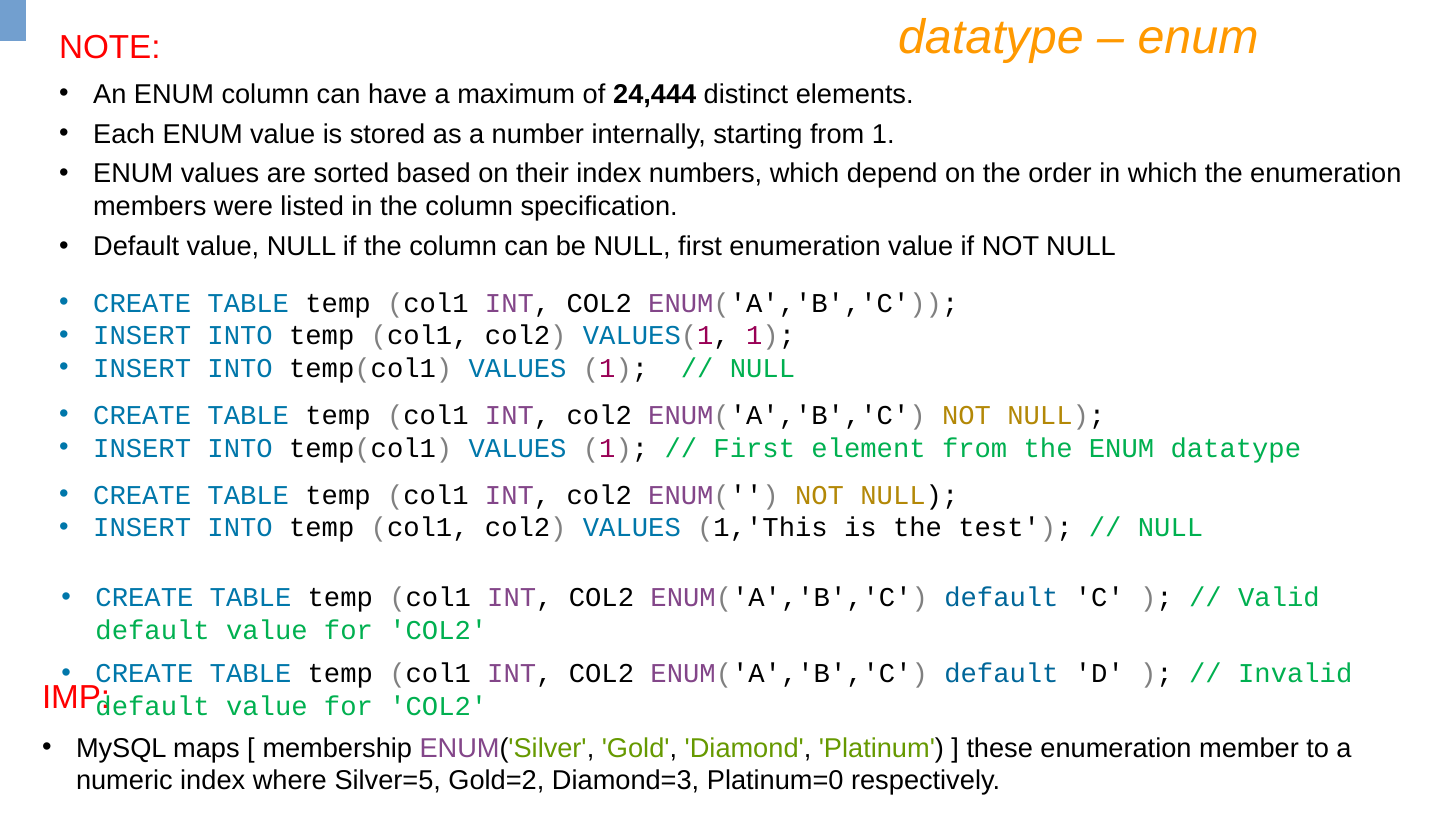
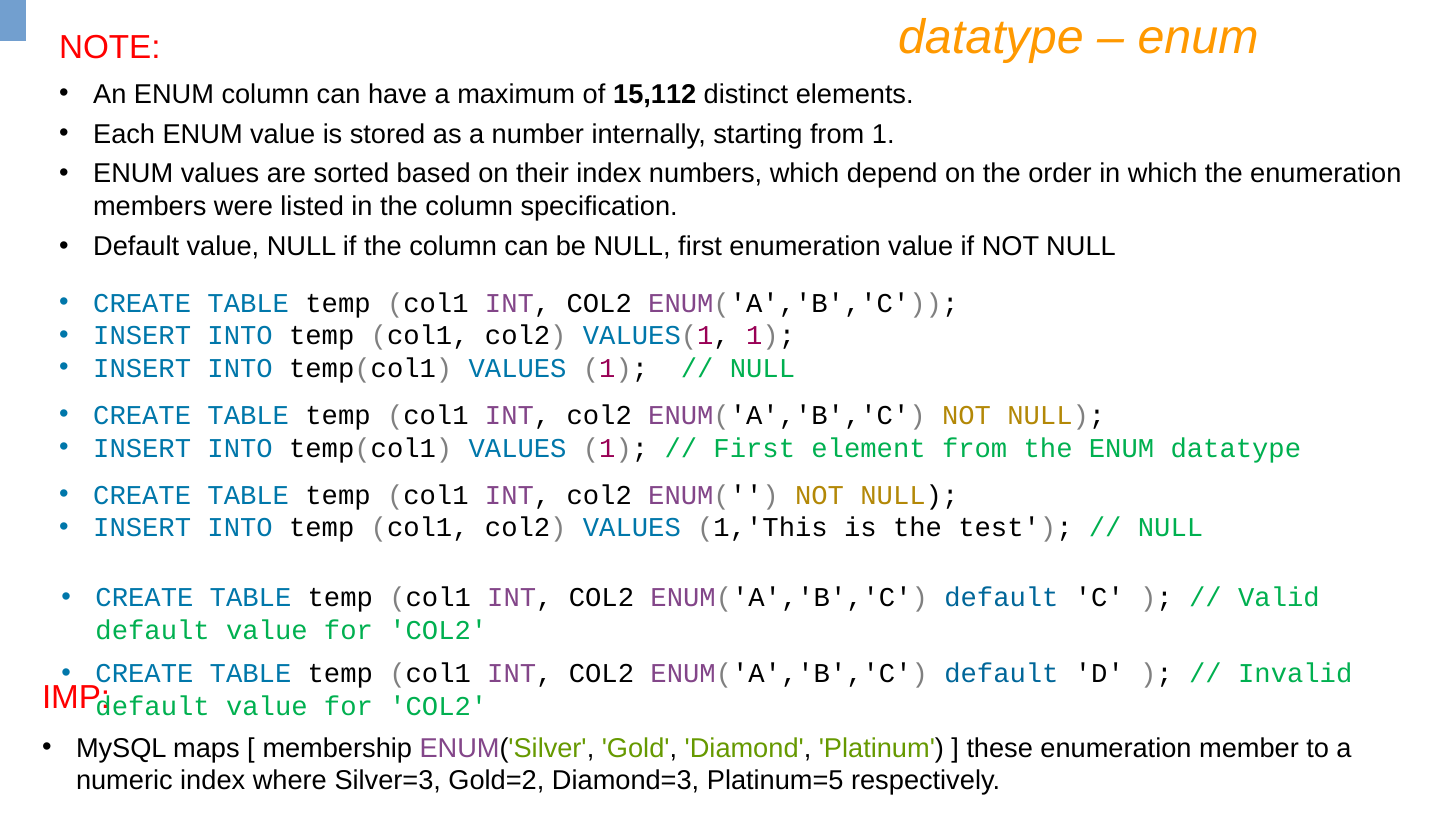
24,444: 24,444 -> 15,112
Silver=5: Silver=5 -> Silver=3
Platinum=0: Platinum=0 -> Platinum=5
